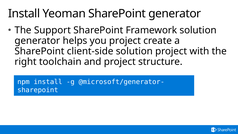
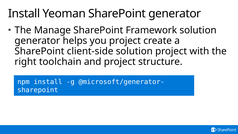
Support: Support -> Manage
